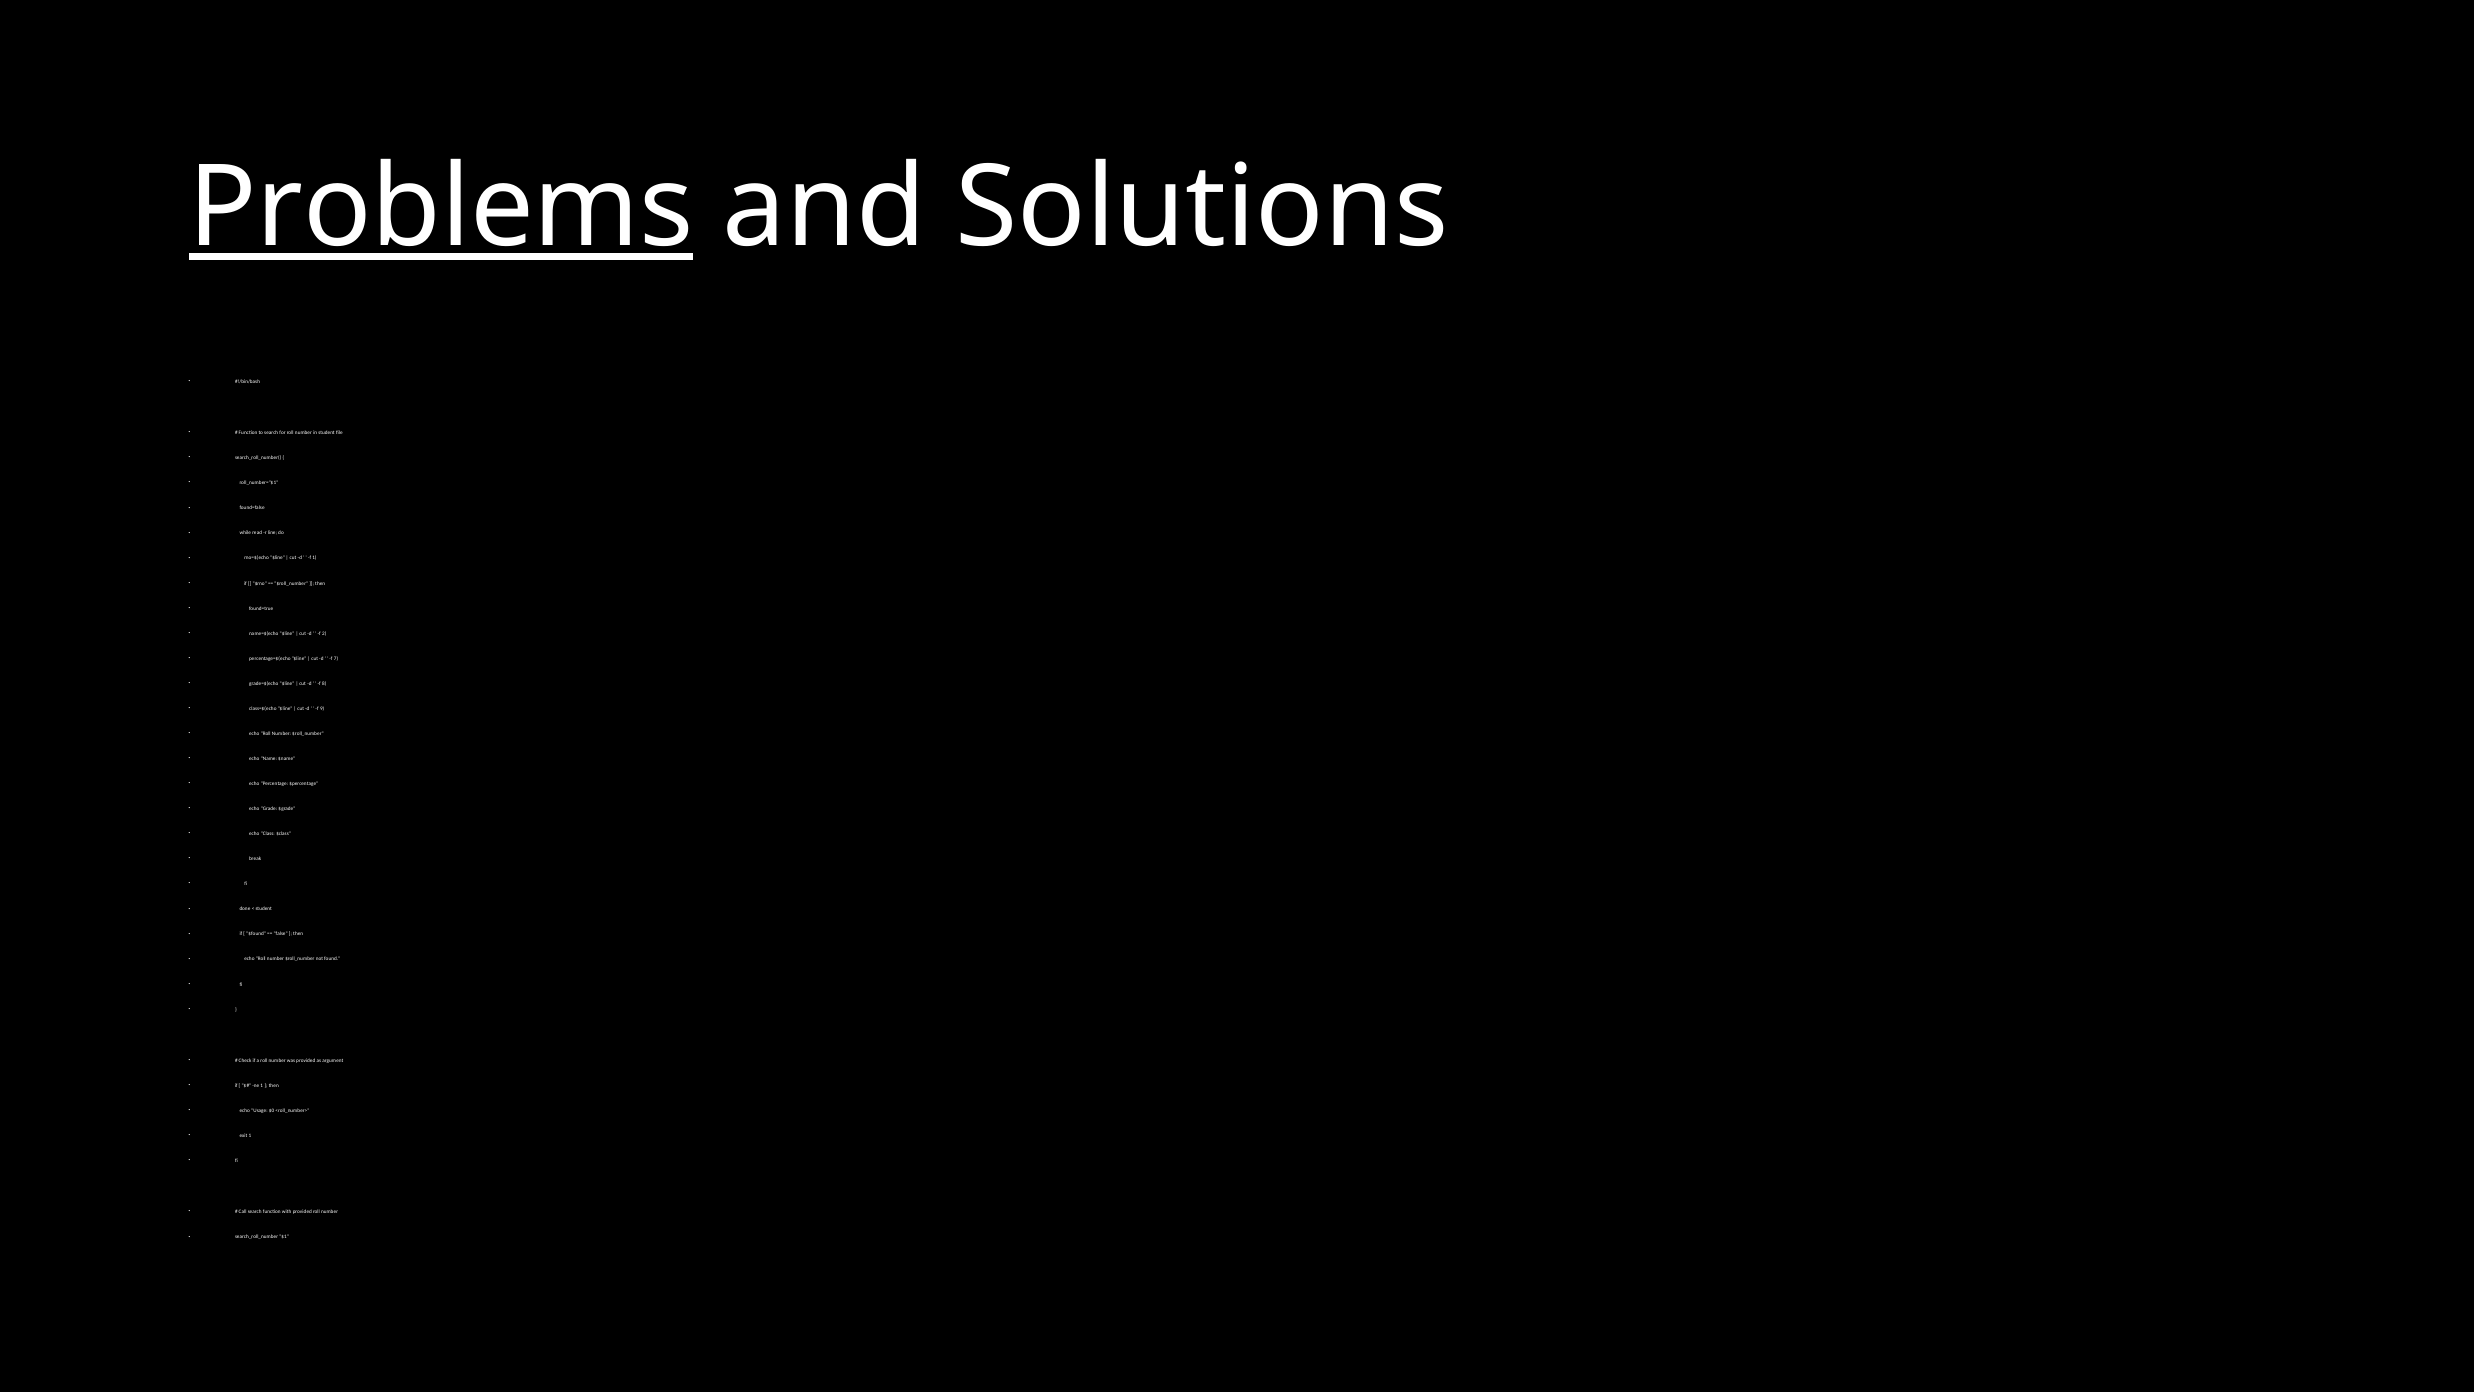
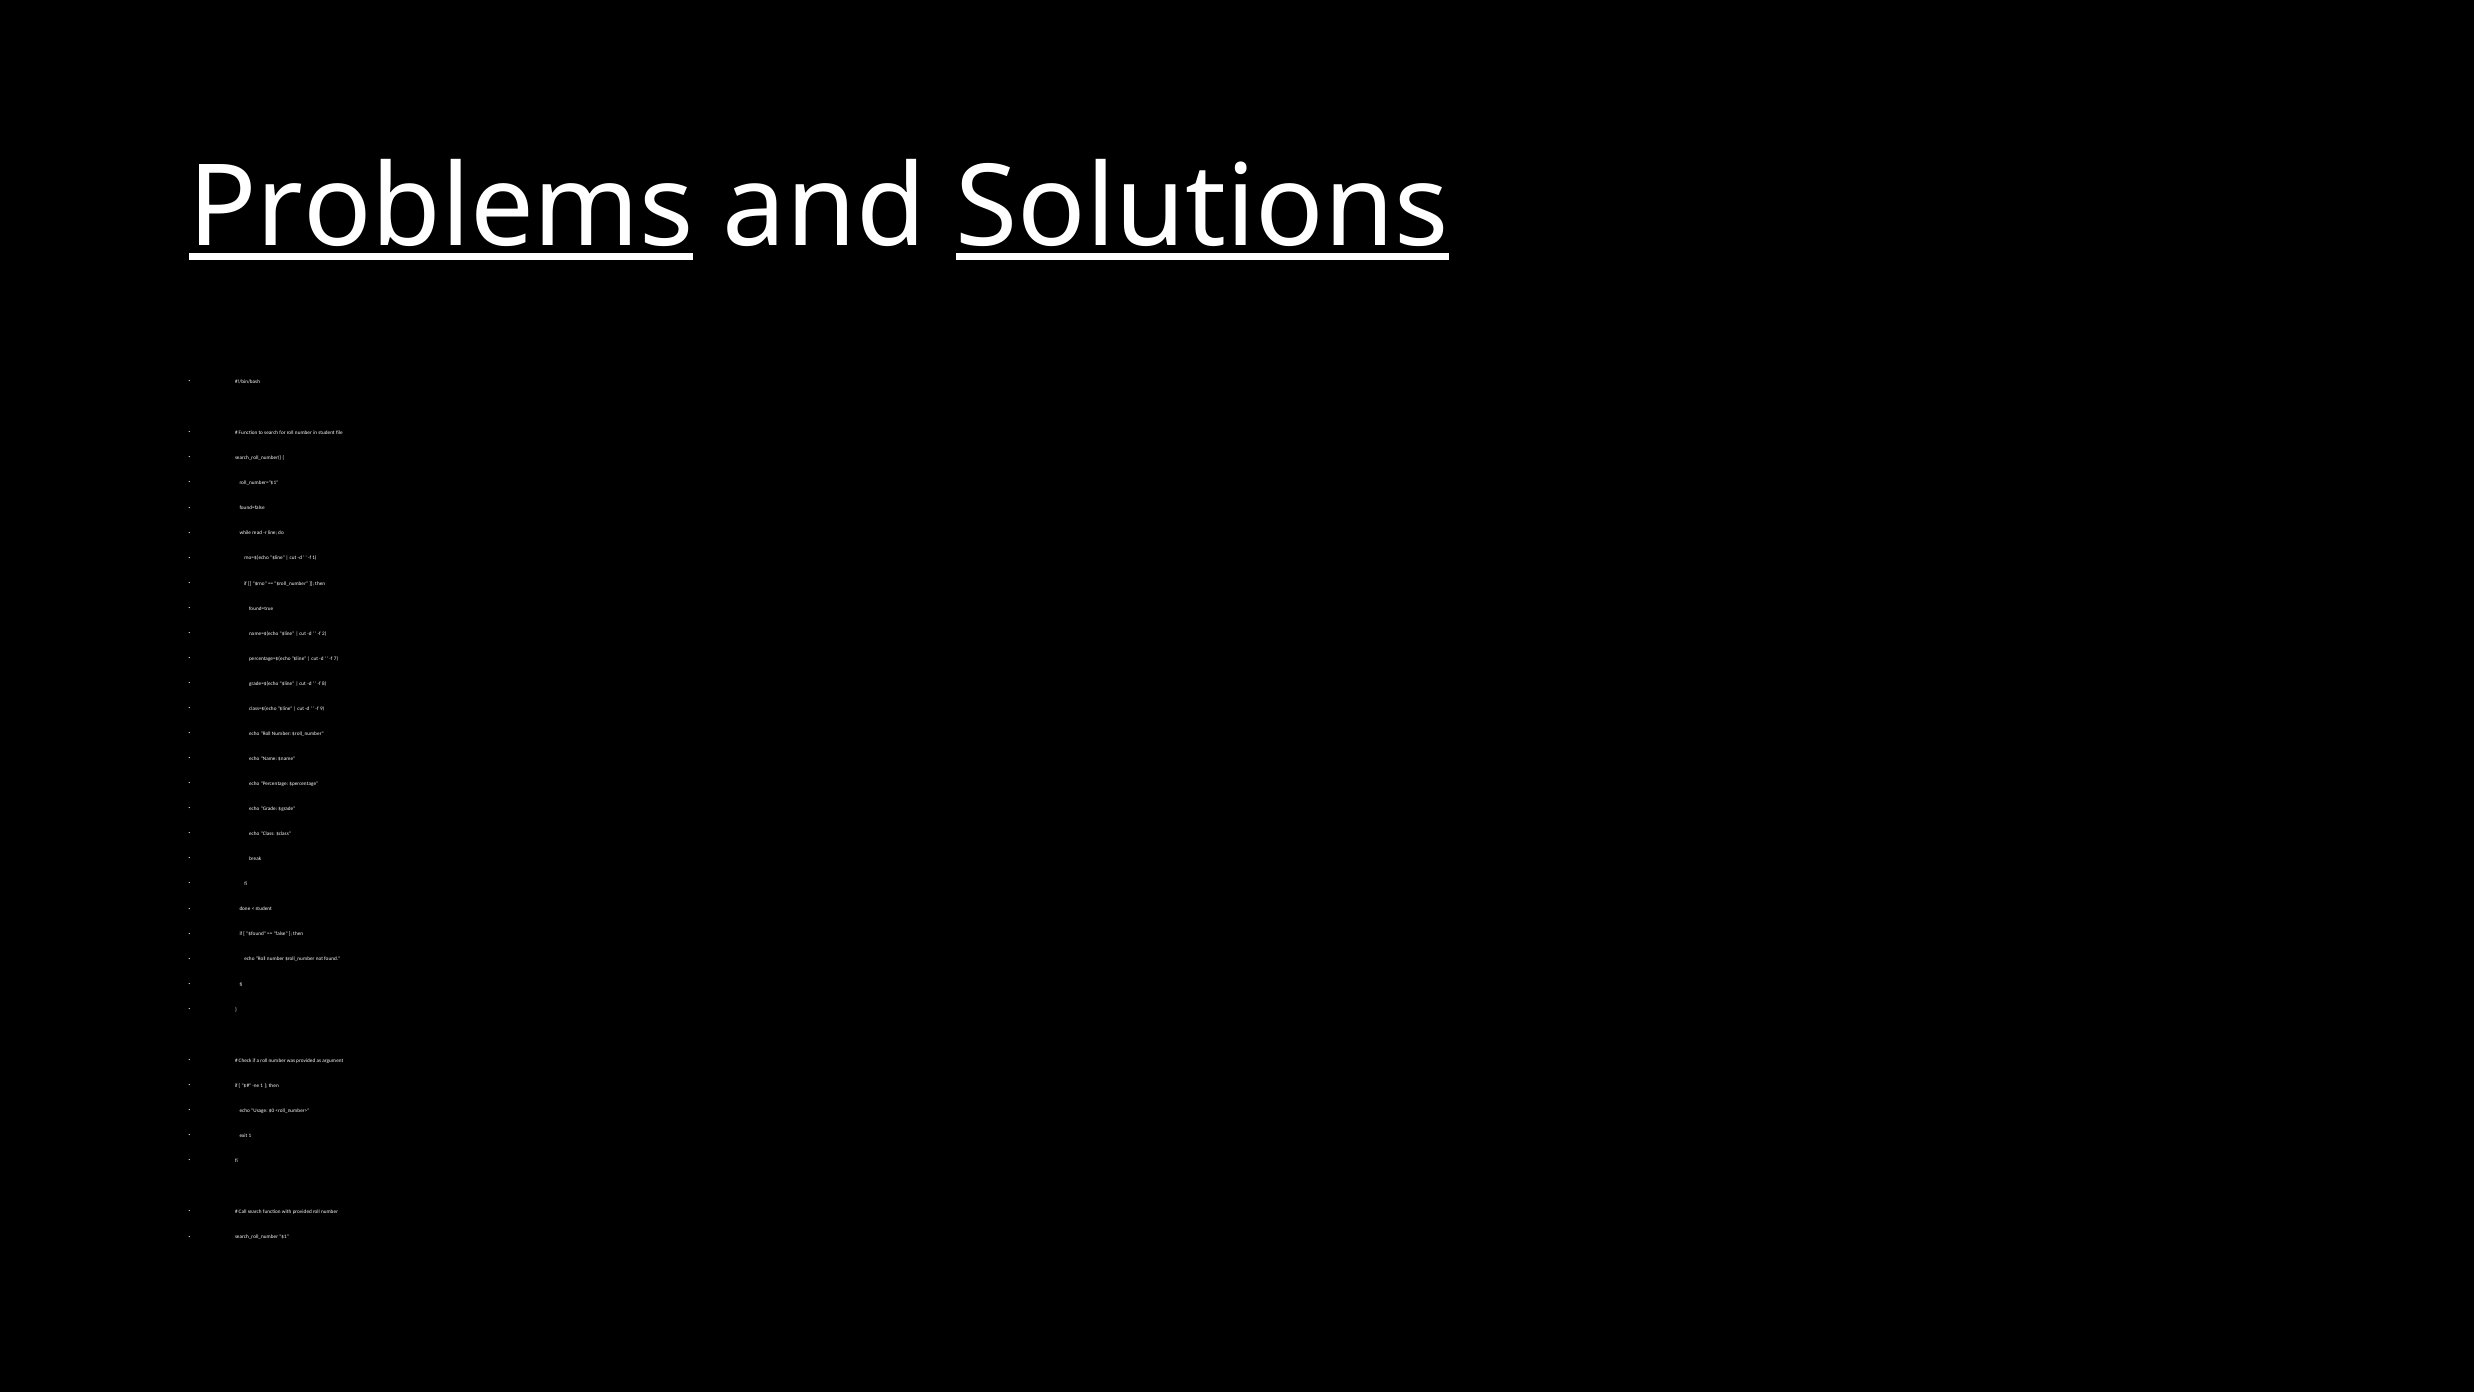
Solutions underline: none -> present
